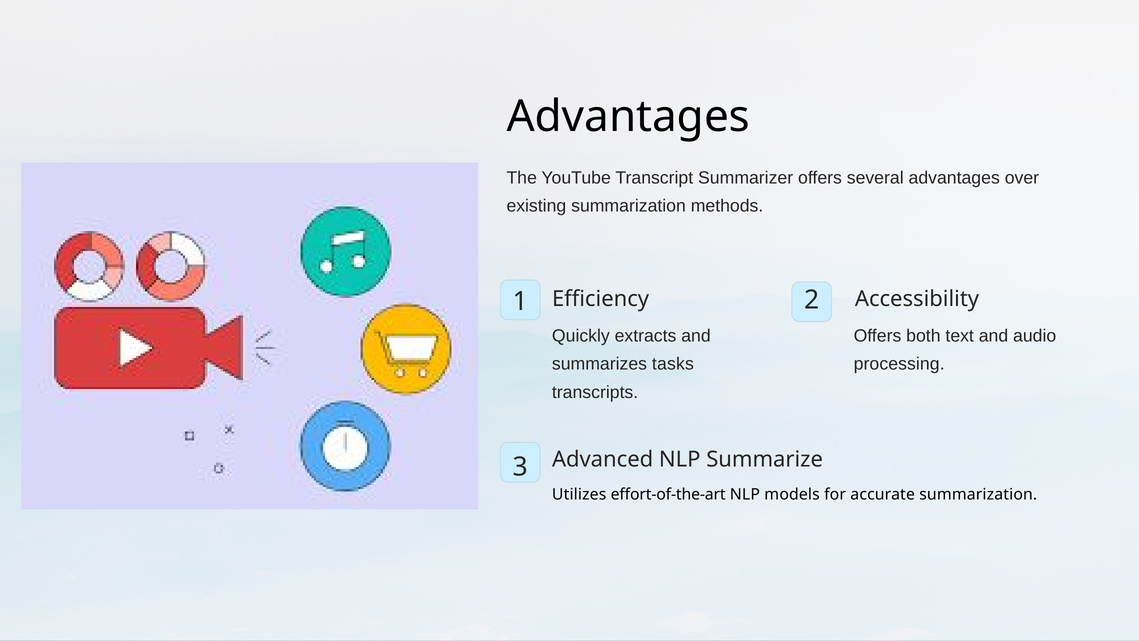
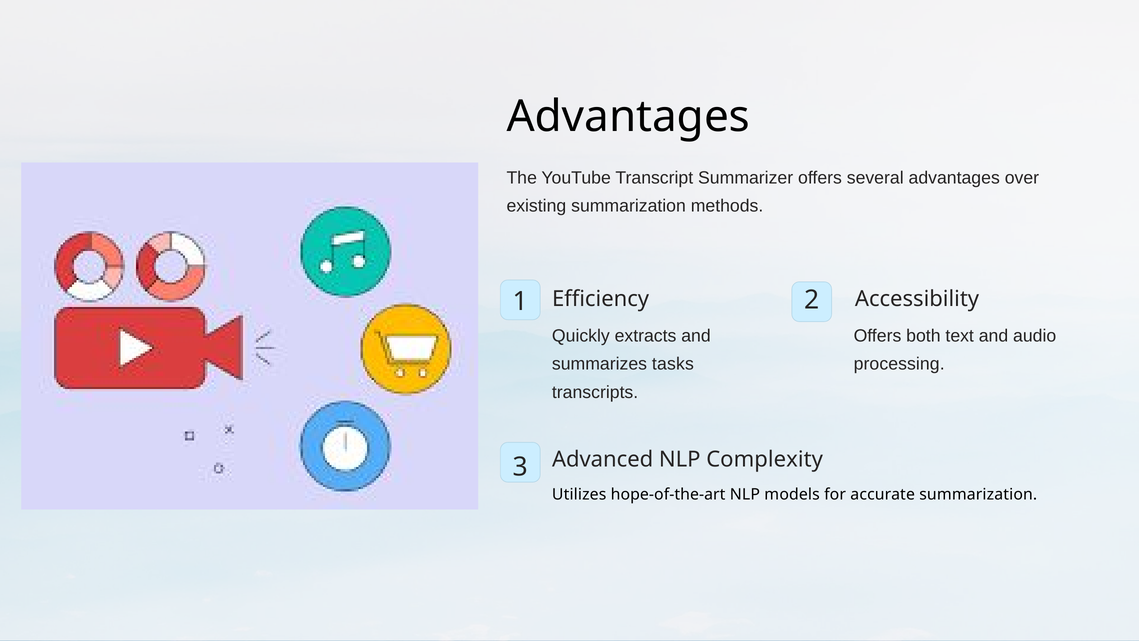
Summarize: Summarize -> Complexity
effort-of-the-art: effort-of-the-art -> hope-of-the-art
